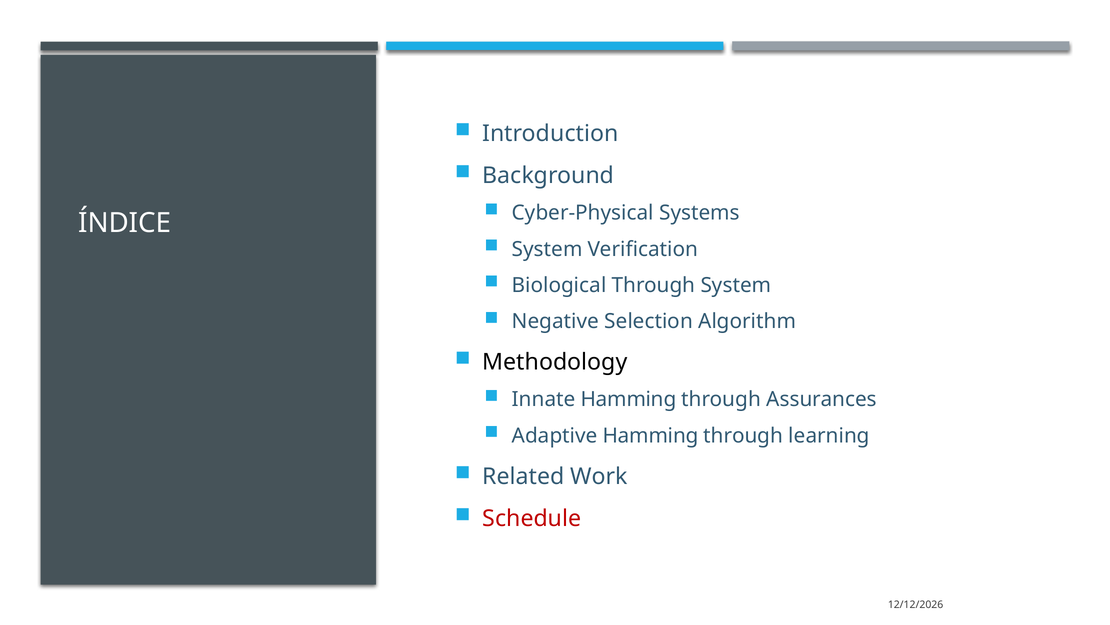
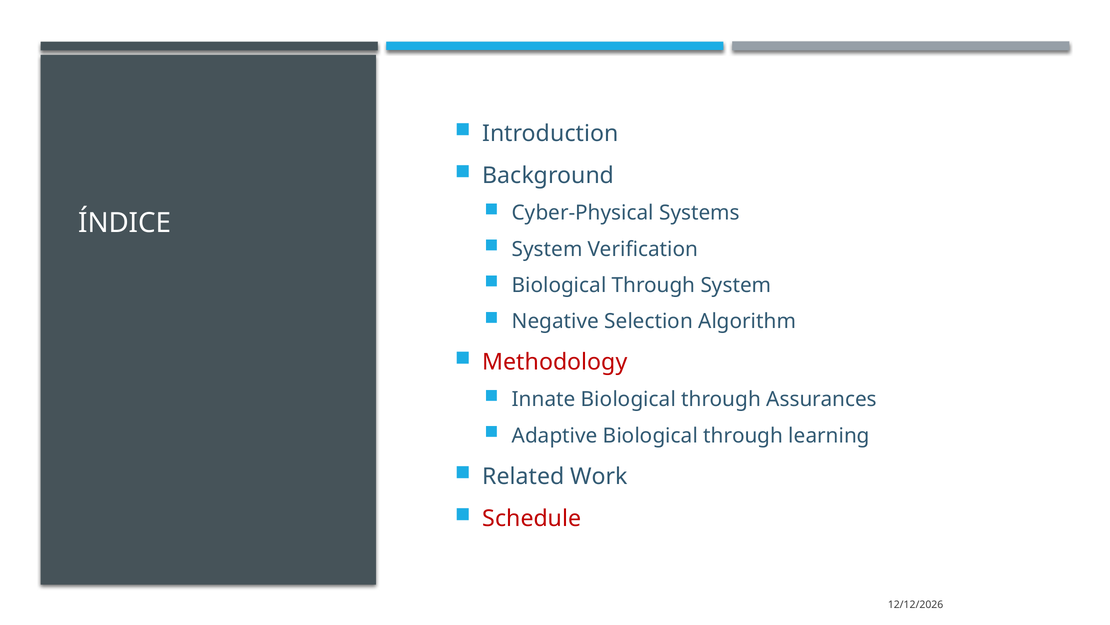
Methodology colour: black -> red
Innate Hamming: Hamming -> Biological
Adaptive Hamming: Hamming -> Biological
